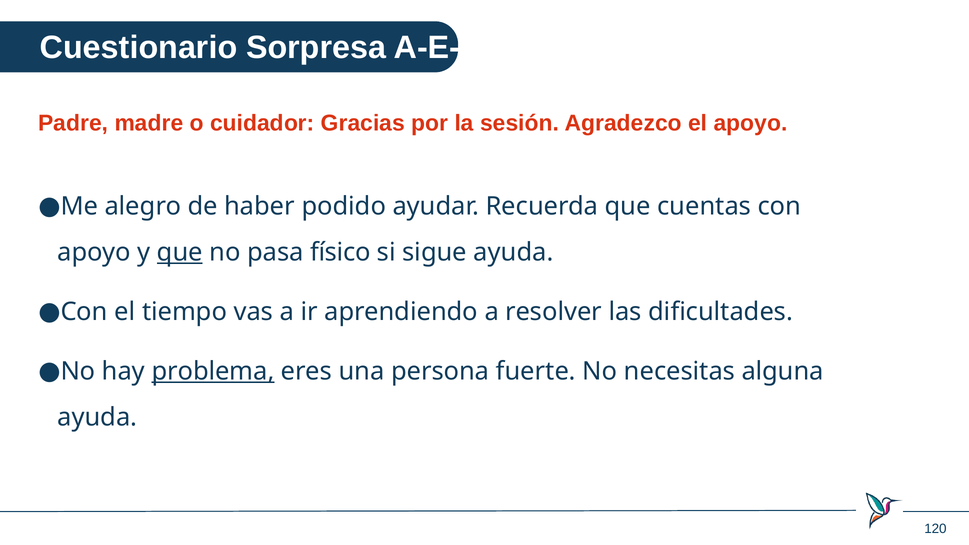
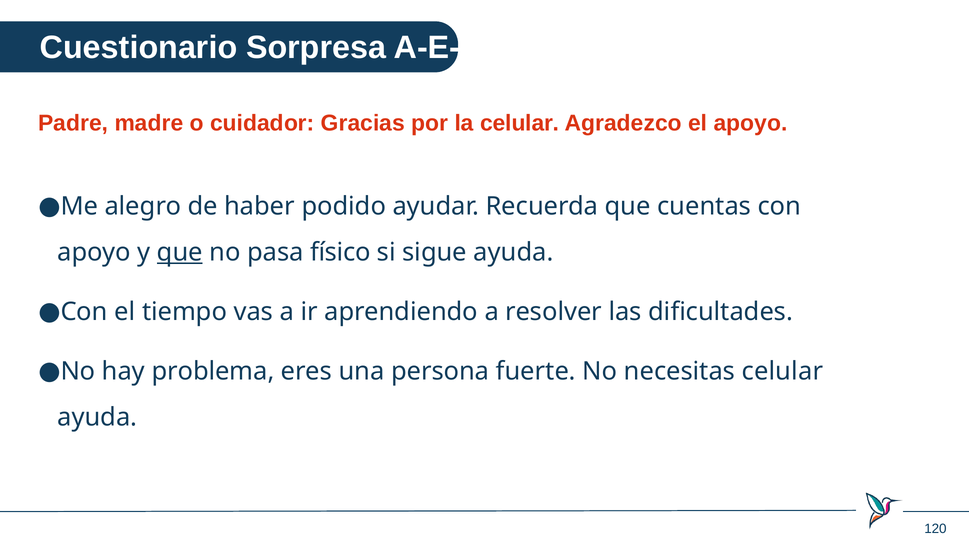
la sesión: sesión -> celular
problema underline: present -> none
necesitas alguna: alguna -> celular
